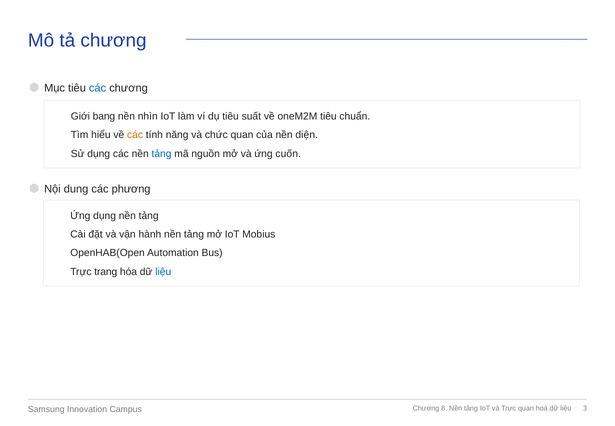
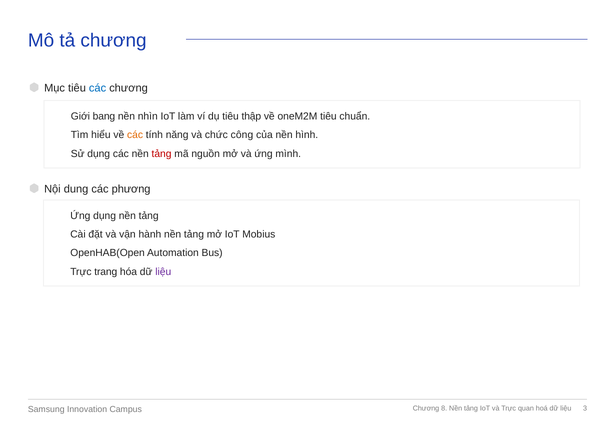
suất: suất -> thập
chức quan: quan -> công
diện: diện -> hình
tảng at (162, 154) colour: blue -> red
cuốn: cuốn -> mình
liệu at (163, 272) colour: blue -> purple
